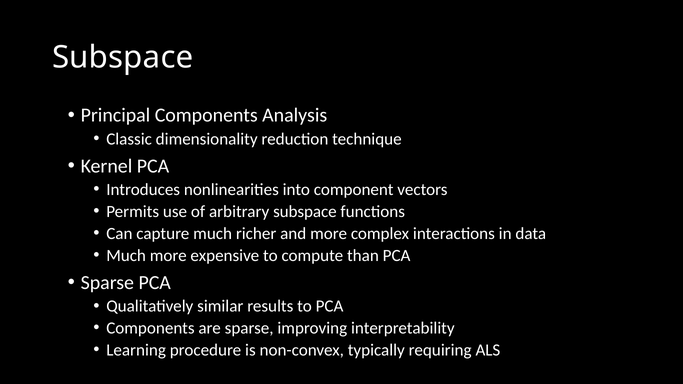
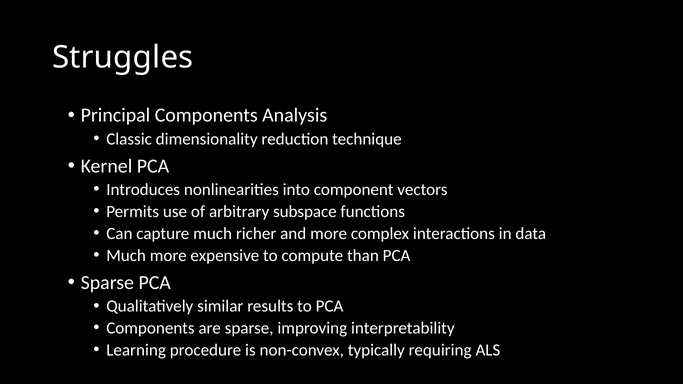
Subspace at (123, 57): Subspace -> Struggles
